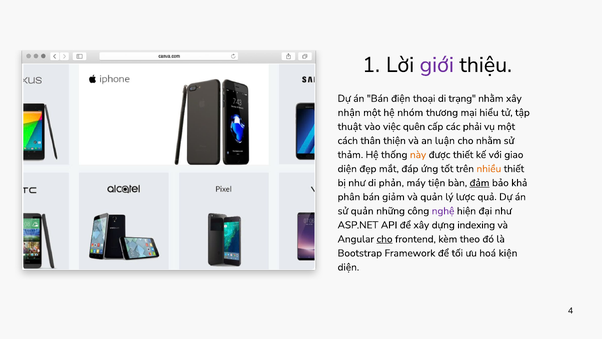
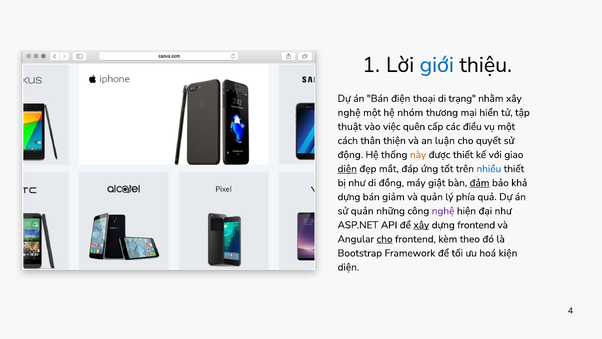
giới colour: purple -> blue
nhận at (349, 112): nhận -> nghệ
hiểu: hiểu -> hiển
phải: phải -> điều
cho nhằm: nhằm -> quyết
thảm: thảm -> động
diện at (347, 169) underline: none -> present
nhiều colour: orange -> blue
phản: phản -> đồng
tiện: tiện -> giật
phân at (349, 197): phân -> dựng
lược: lược -> phía
xây at (421, 225) underline: none -> present
dựng indexing: indexing -> frontend
